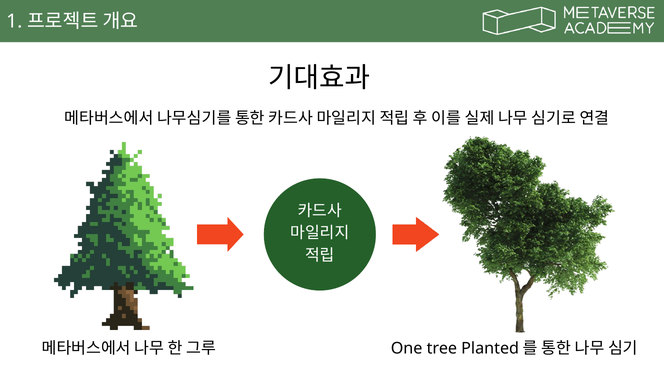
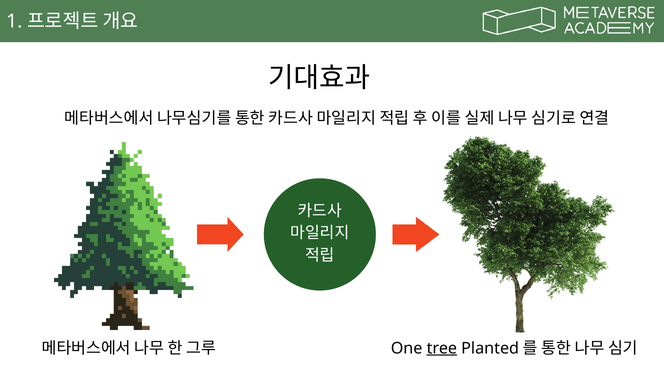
tree underline: none -> present
